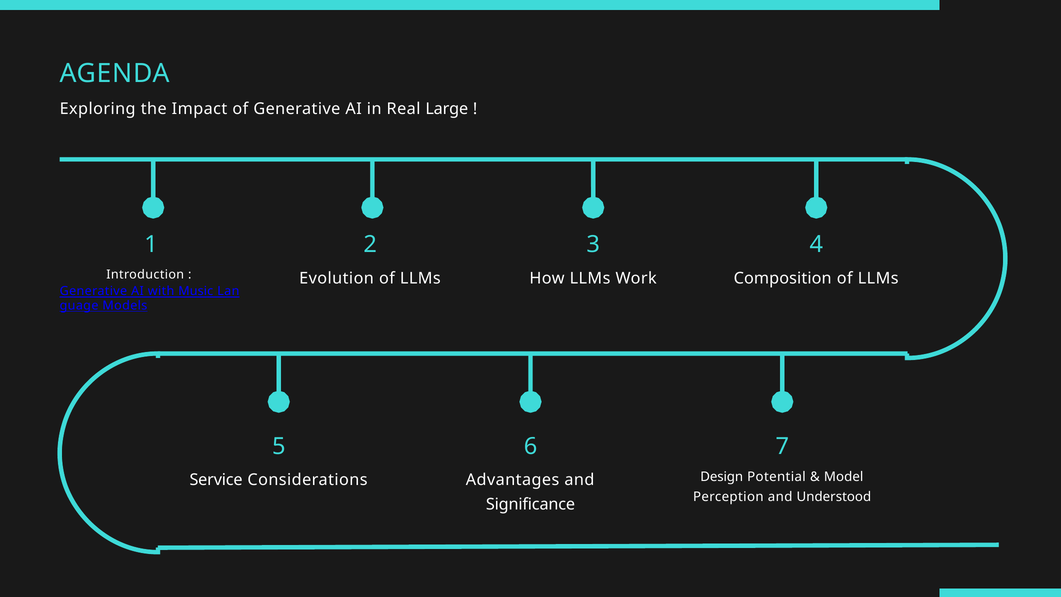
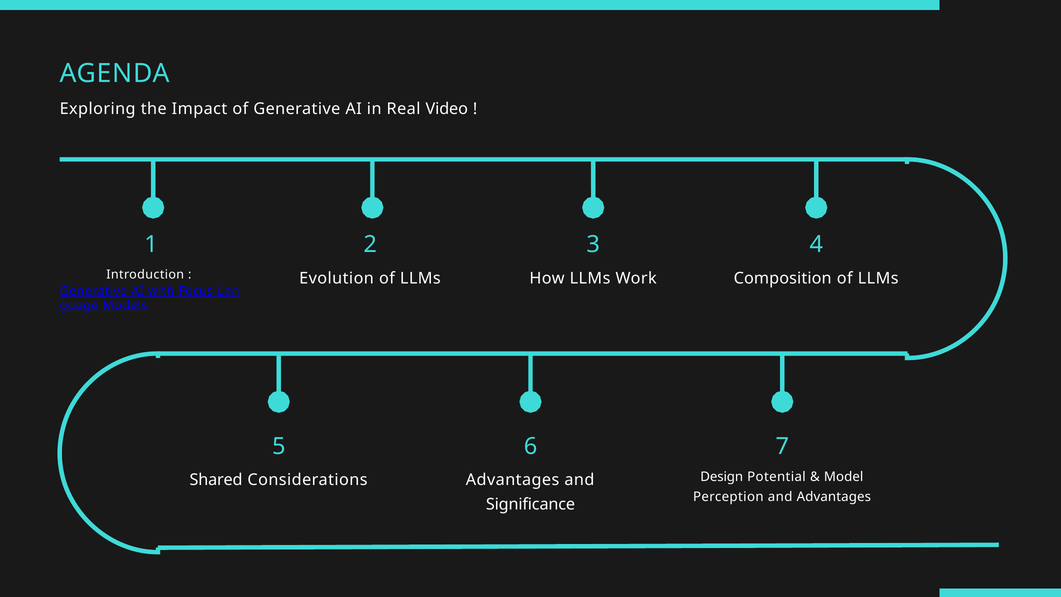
Large: Large -> Video
Music: Music -> Focus
Service: Service -> Shared
and Understood: Understood -> Advantages
